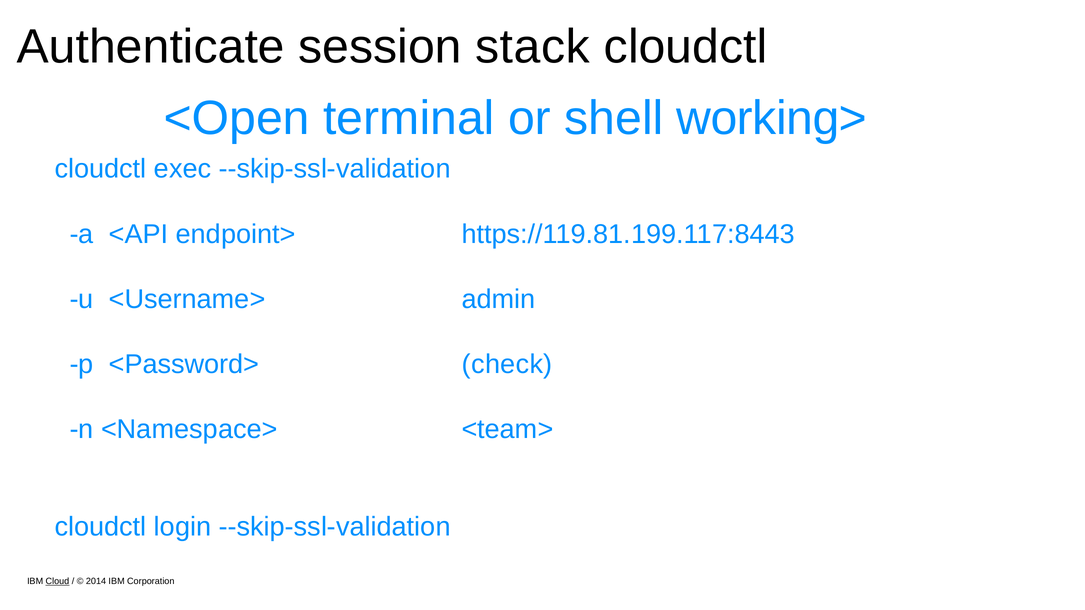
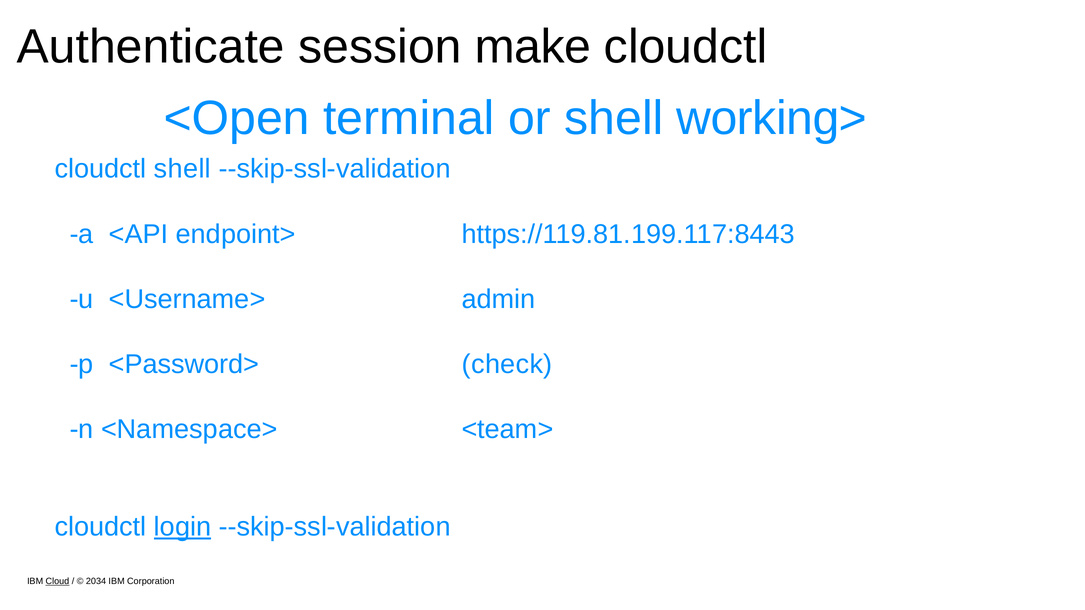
stack: stack -> make
cloudctl exec: exec -> shell
login underline: none -> present
2014: 2014 -> 2034
